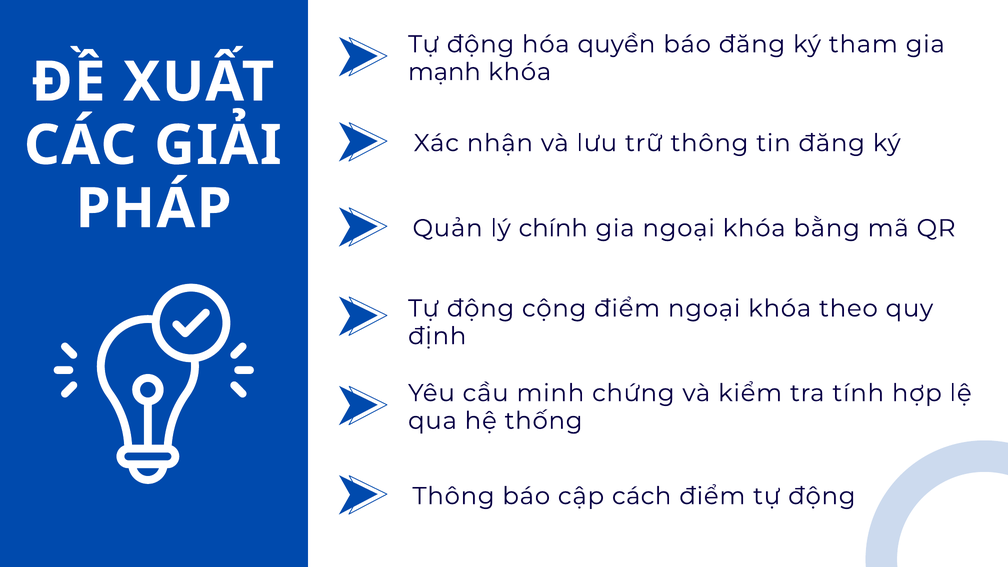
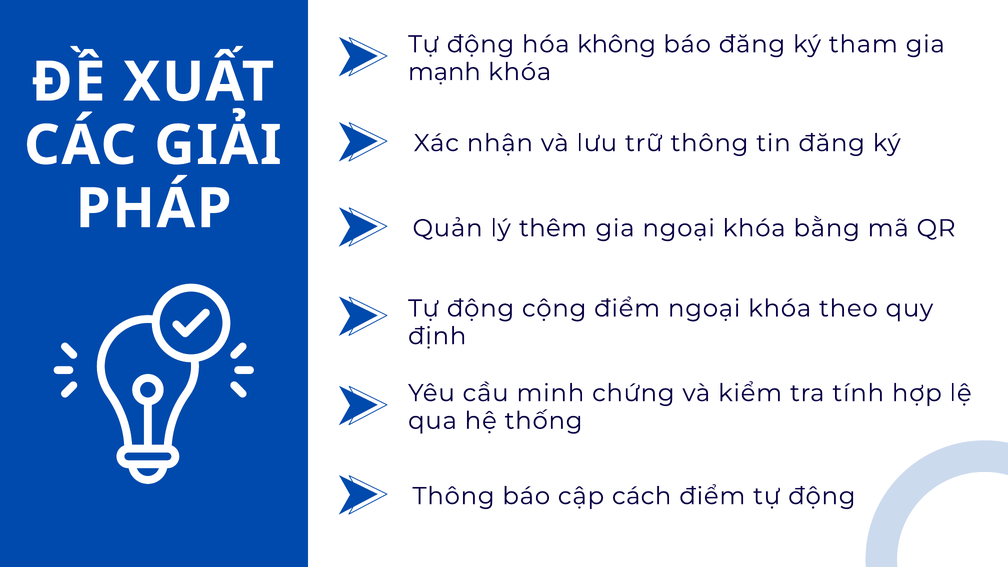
quyền: quyền -> không
chính: chính -> thêm
